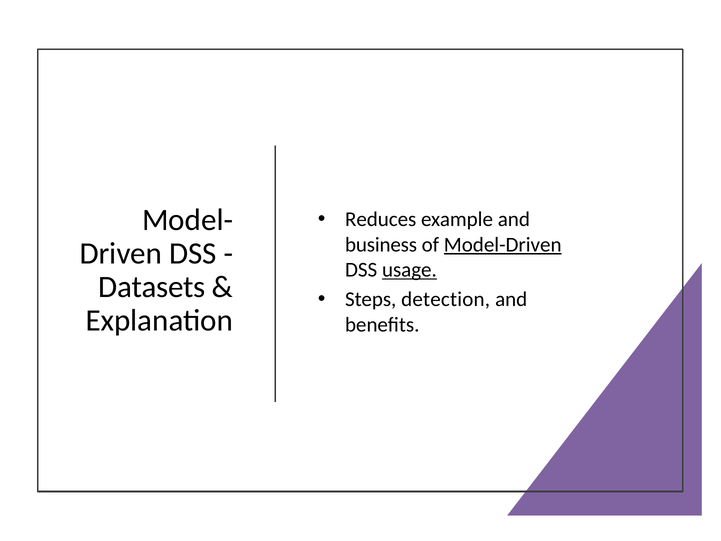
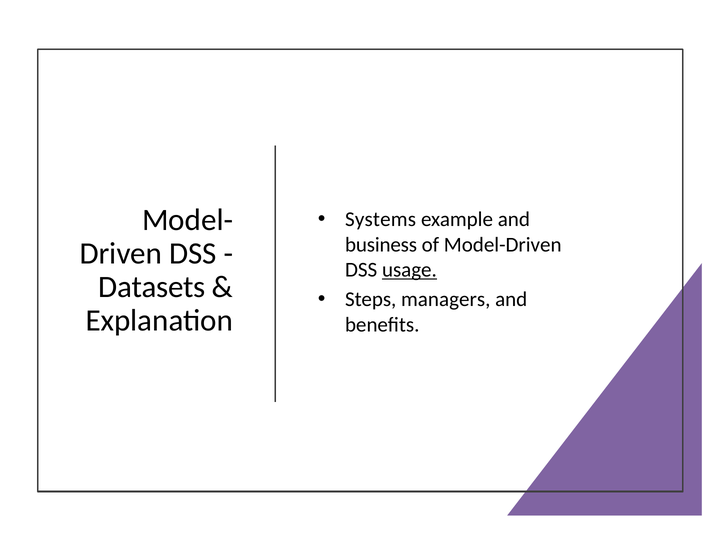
Reduces: Reduces -> Systems
Model-Driven underline: present -> none
detection: detection -> managers
